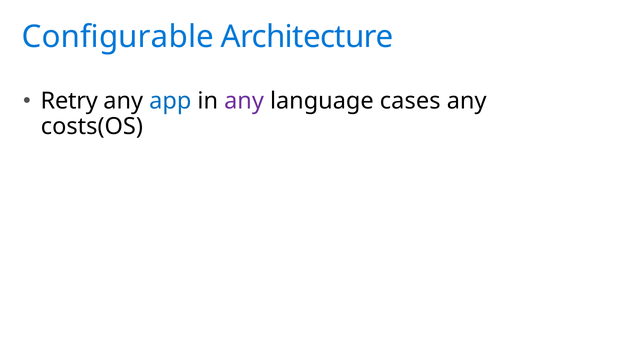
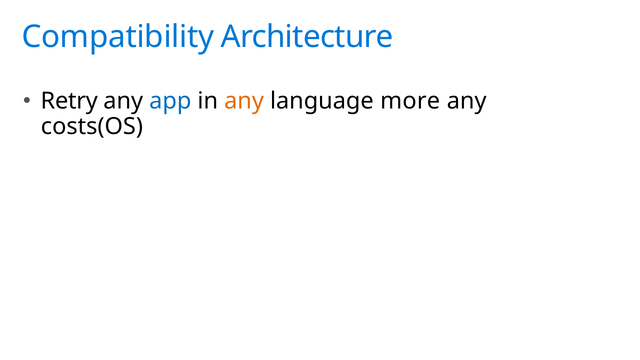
Configurable: Configurable -> Compatibility
any at (244, 101) colour: purple -> orange
cases: cases -> more
